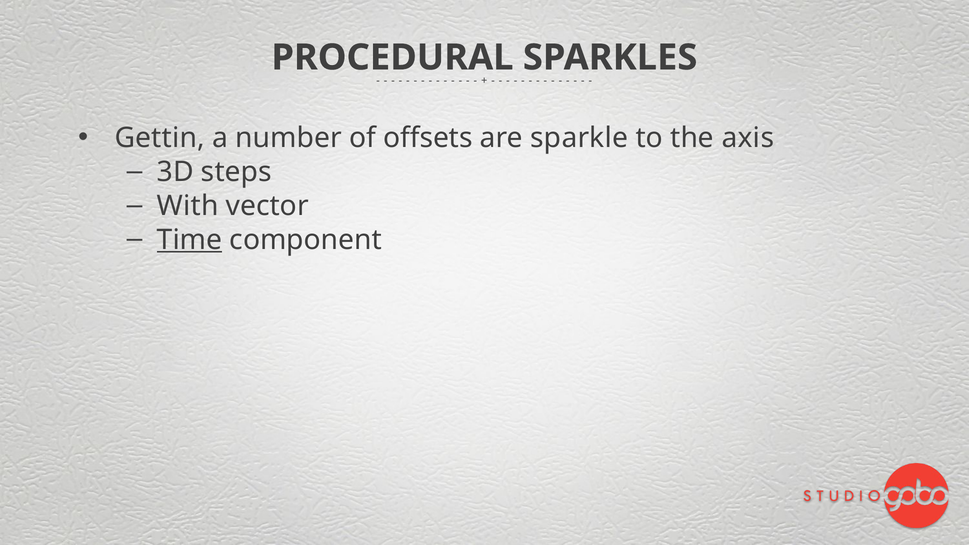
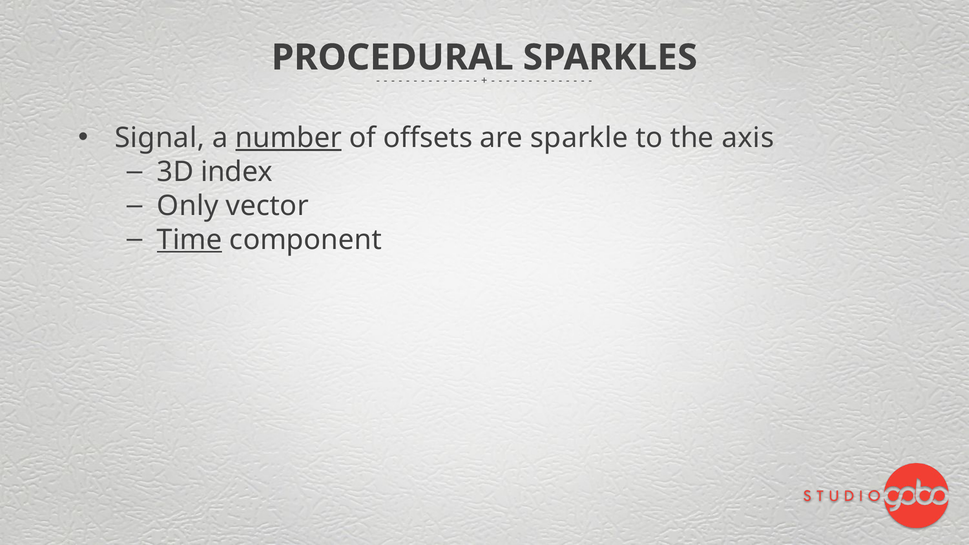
Gettin: Gettin -> Signal
number underline: none -> present
steps: steps -> index
With: With -> Only
